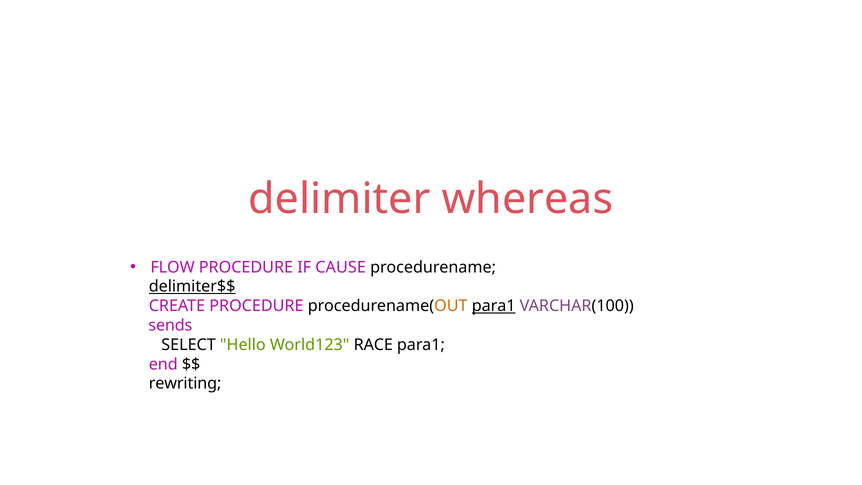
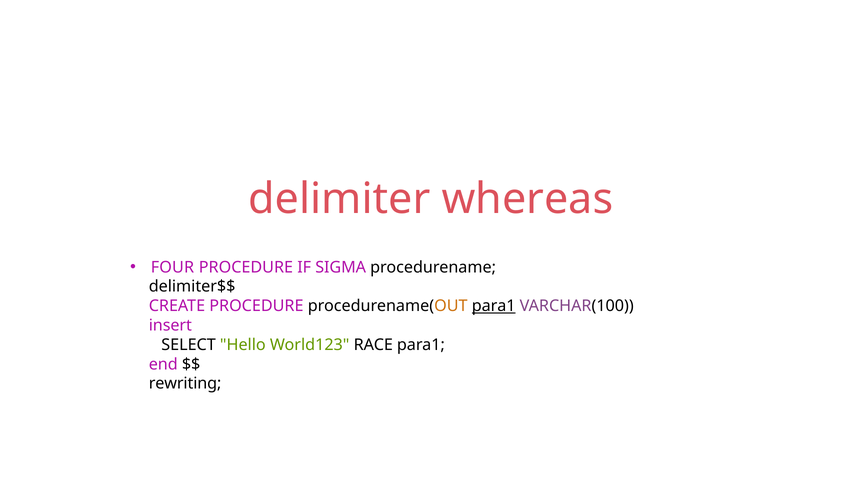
FLOW: FLOW -> FOUR
CAUSE: CAUSE -> SIGMA
delimiter$$ underline: present -> none
sends: sends -> insert
